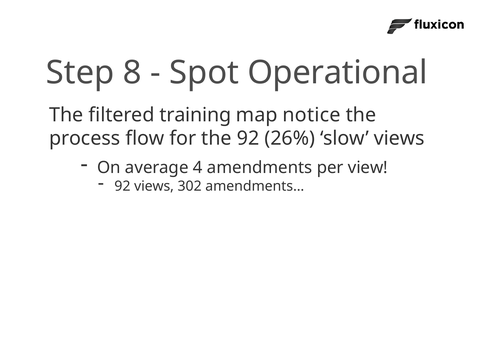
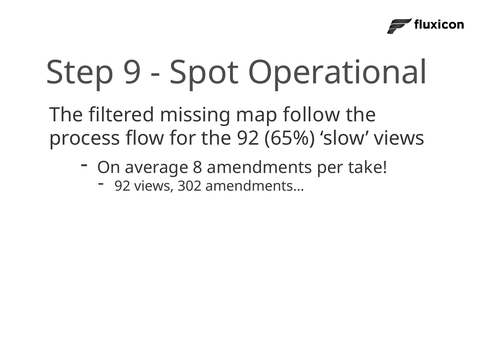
8: 8 -> 9
training: training -> missing
notice: notice -> follow
26%: 26% -> 65%
4: 4 -> 8
view: view -> take
